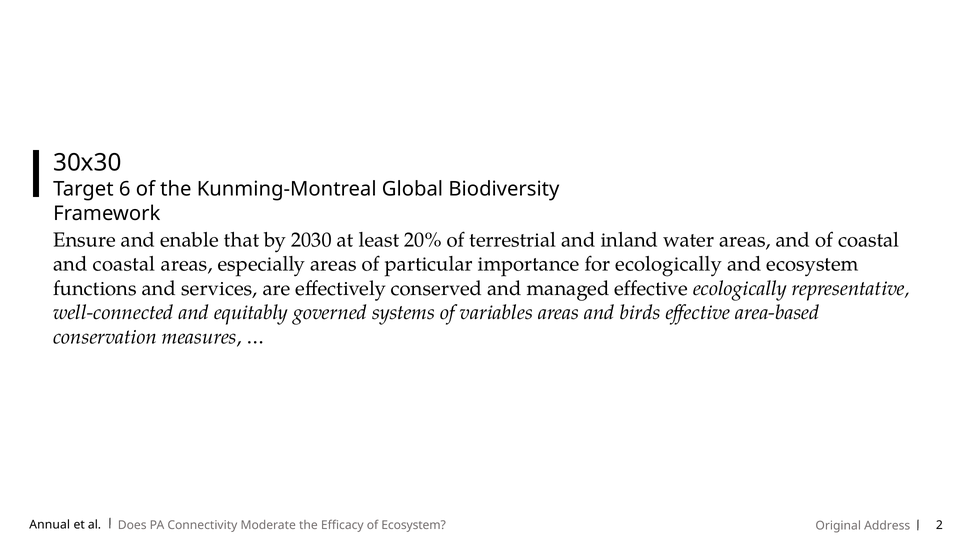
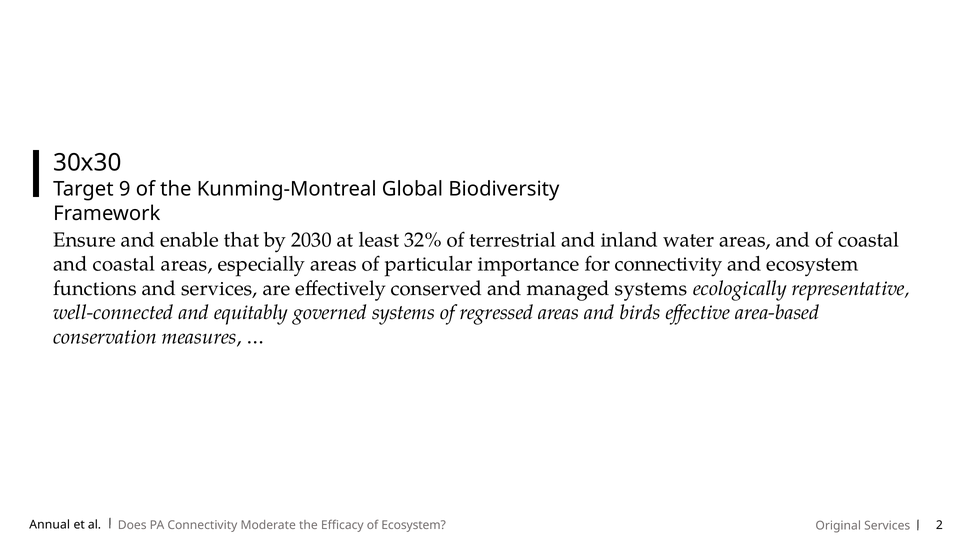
6: 6 -> 9
20%: 20% -> 32%
for ecologically: ecologically -> connectivity
managed effective: effective -> systems
variables: variables -> regressed
Original Address: Address -> Services
